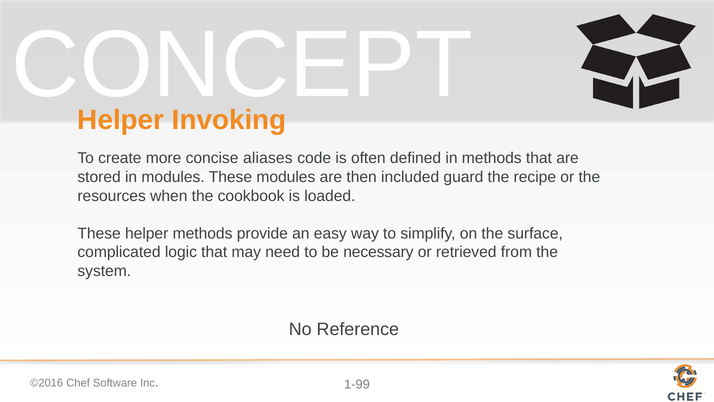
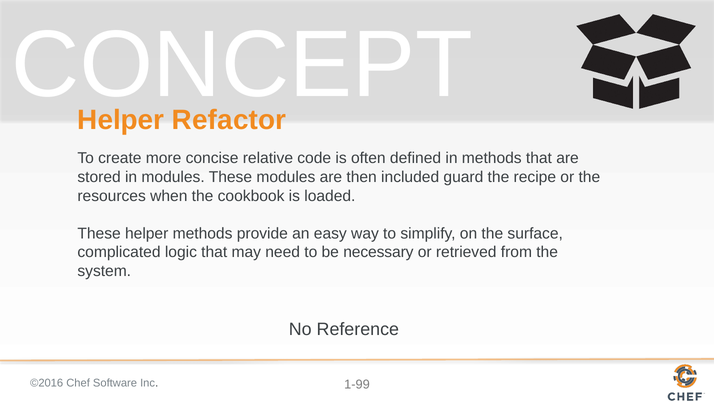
Invoking: Invoking -> Refactor
aliases: aliases -> relative
